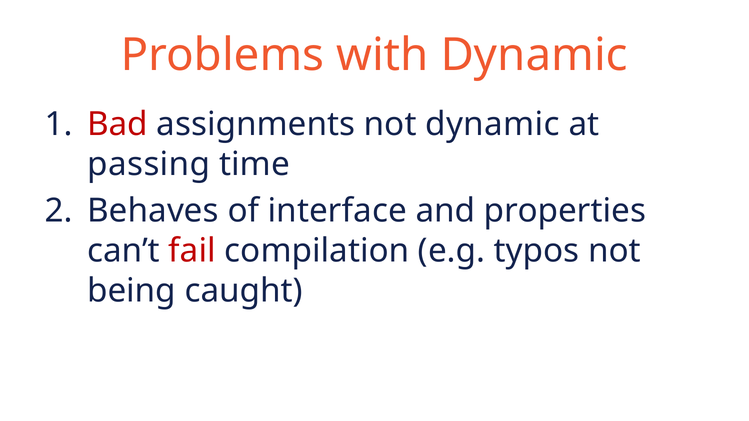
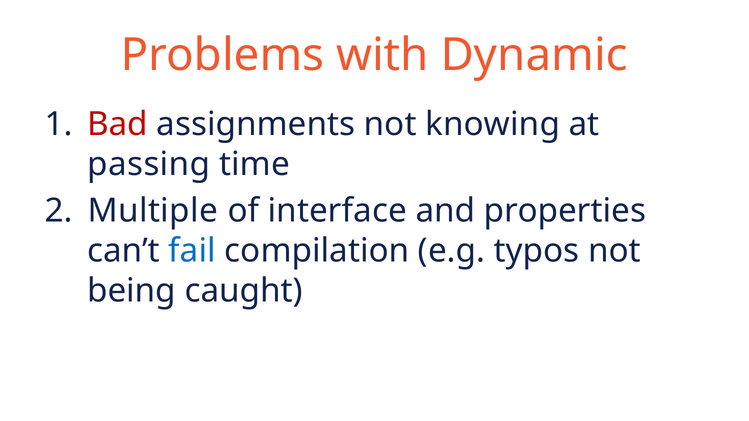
not dynamic: dynamic -> knowing
Behaves: Behaves -> Multiple
fail colour: red -> blue
